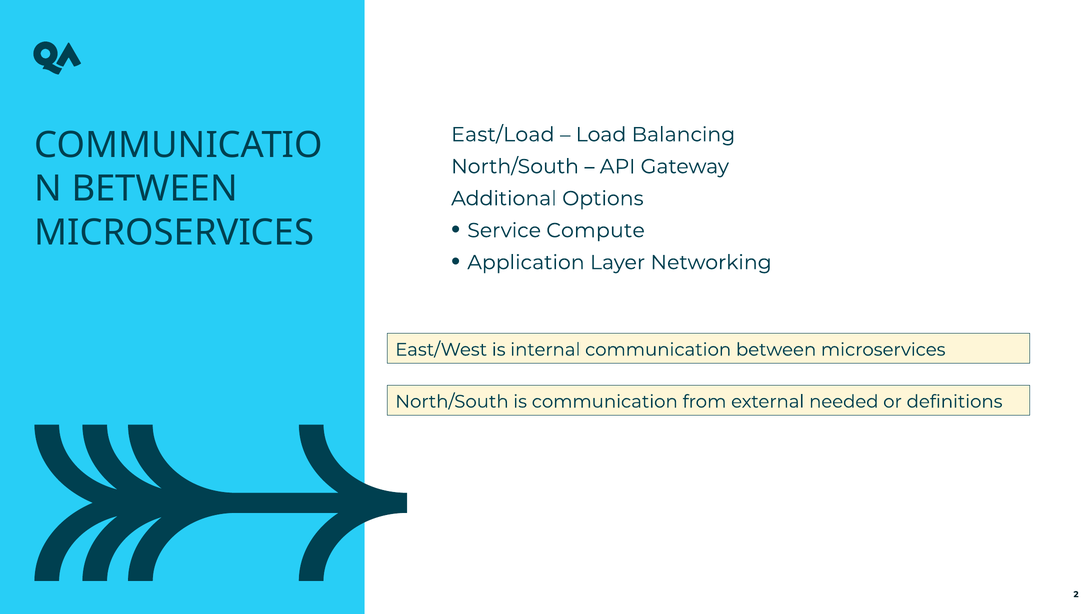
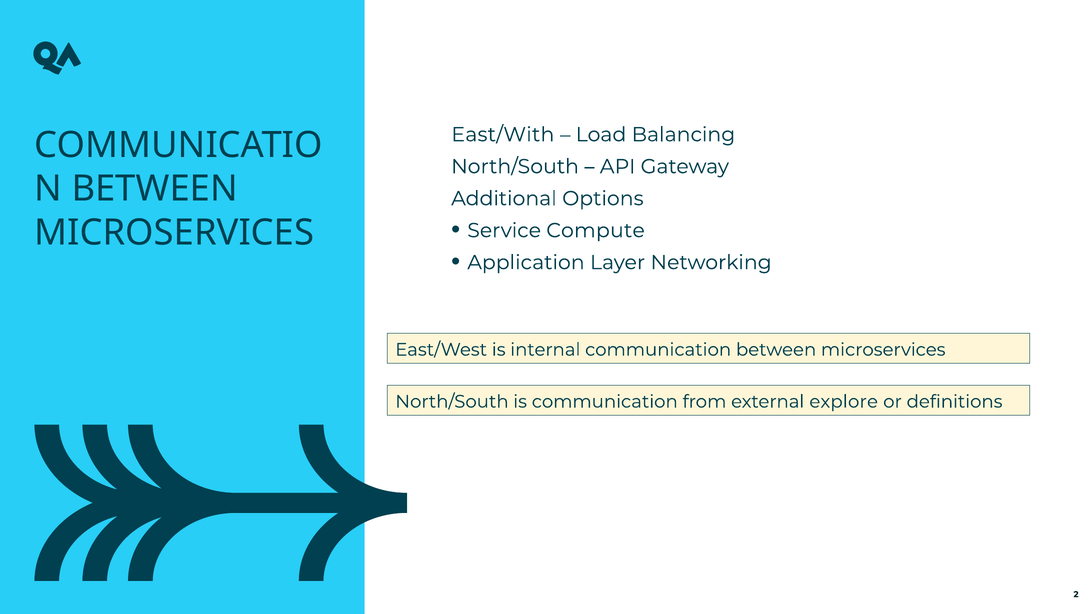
East/Load: East/Load -> East/With
needed: needed -> explore
